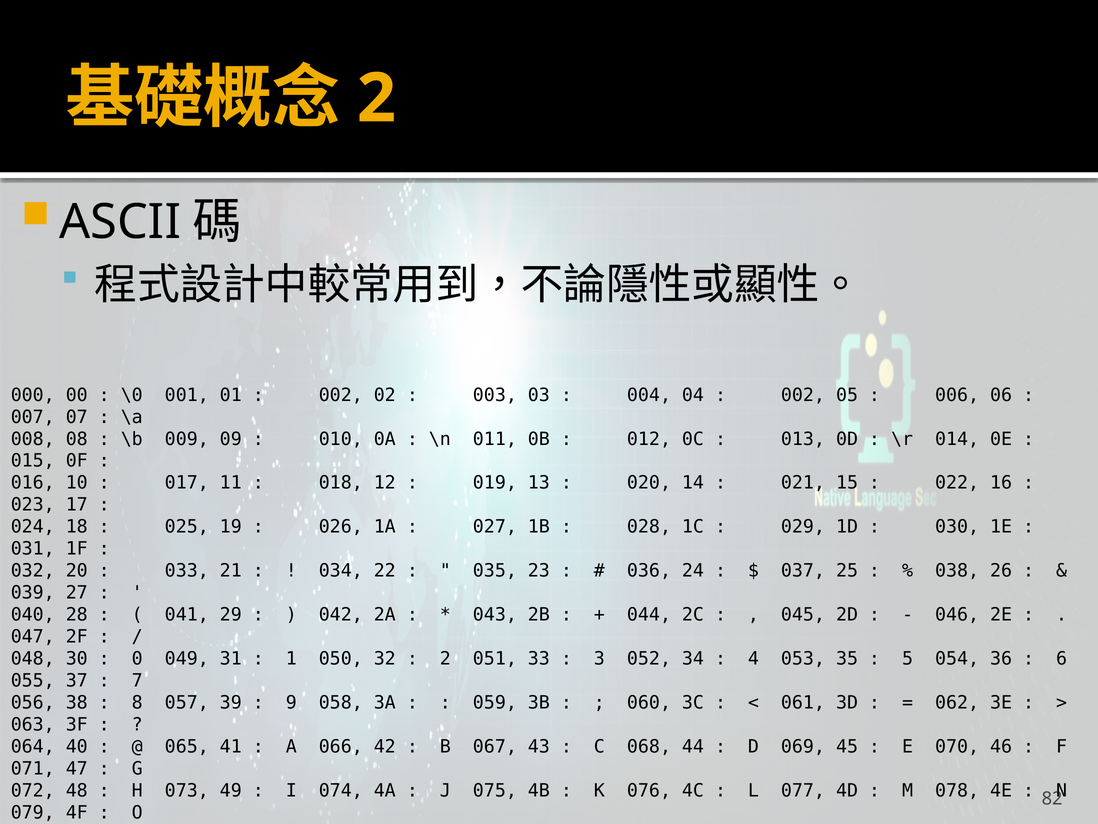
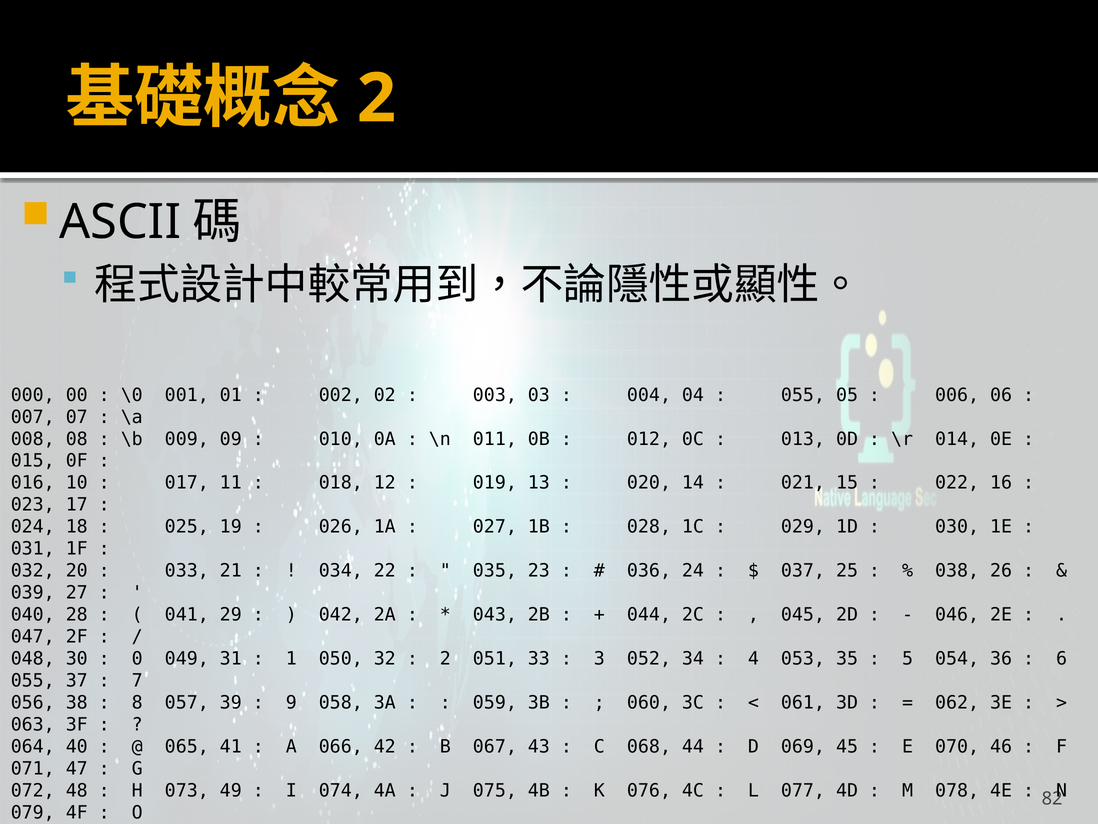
002 at (803, 395): 002 -> 055
